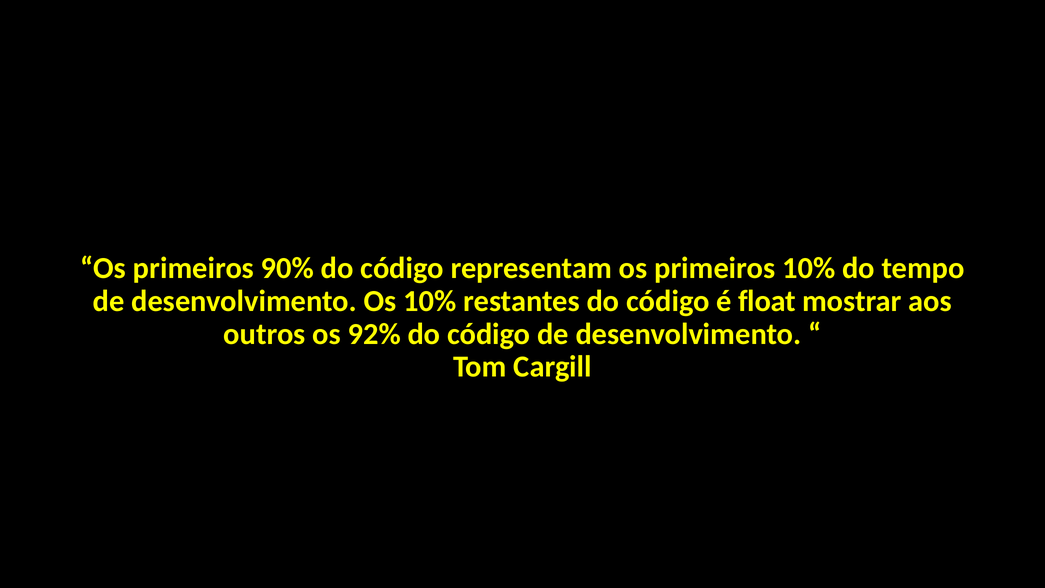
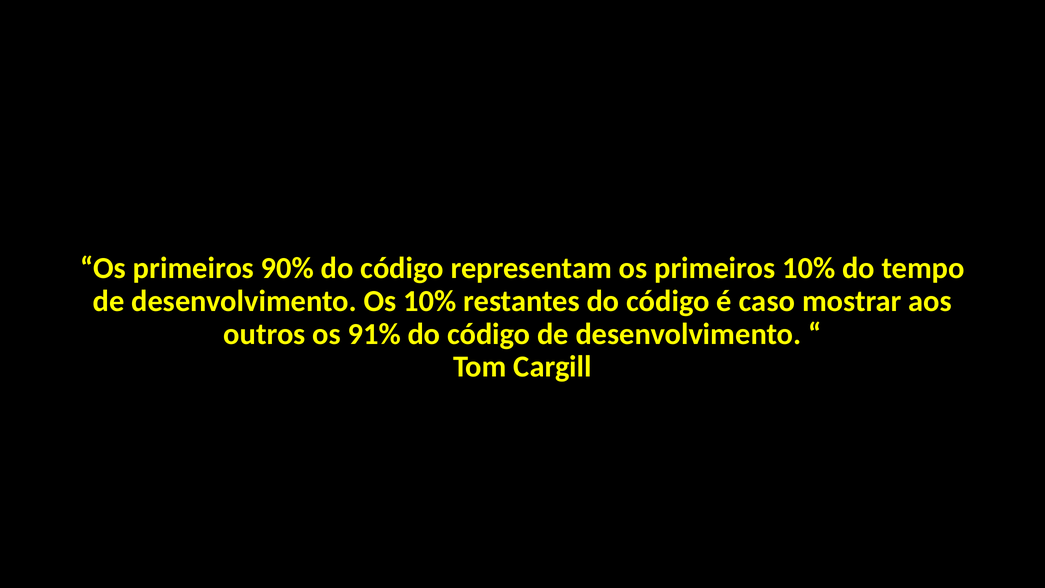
float: float -> caso
92%: 92% -> 91%
